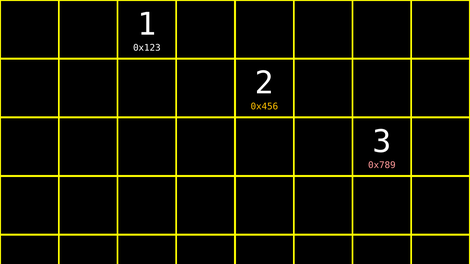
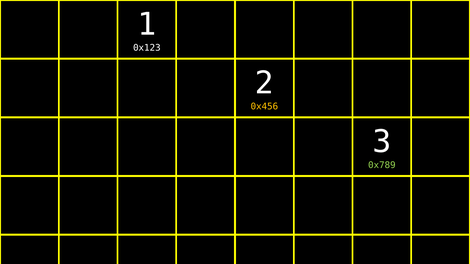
0x789 colour: pink -> light green
